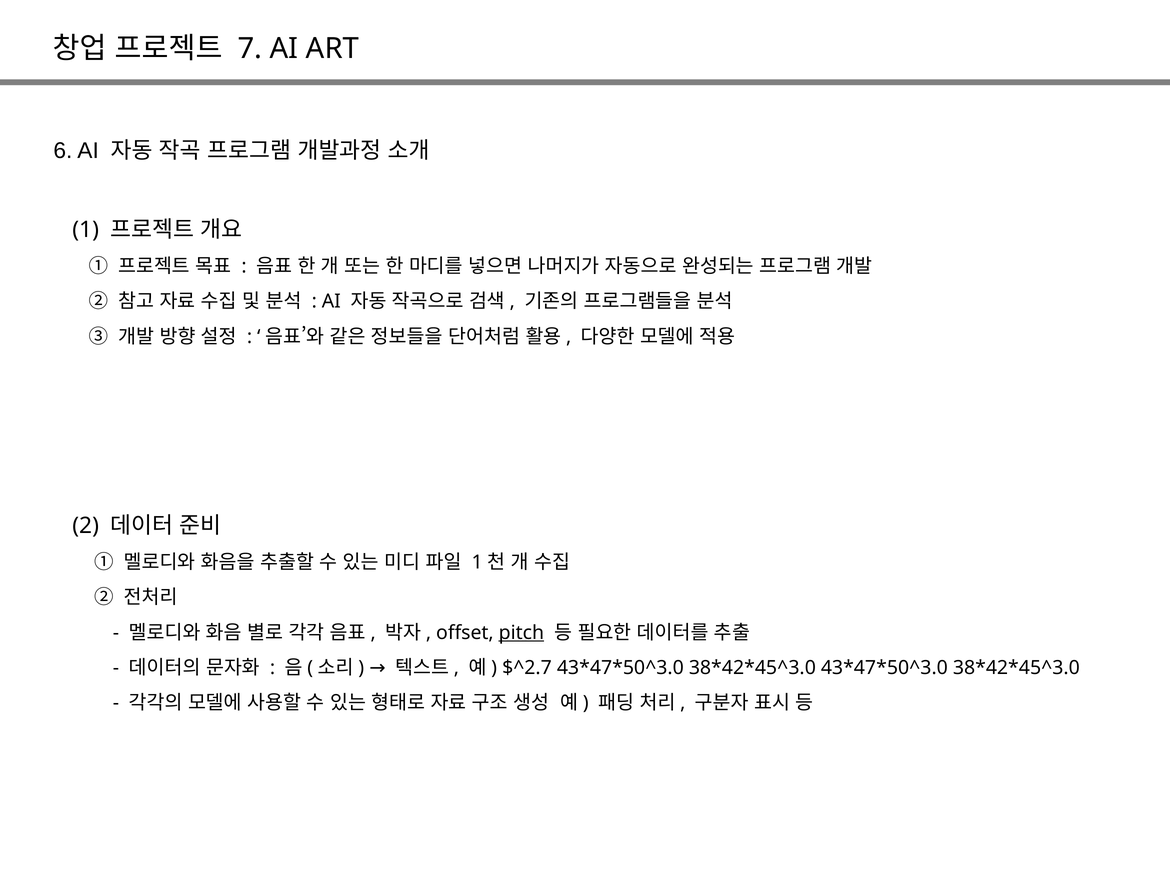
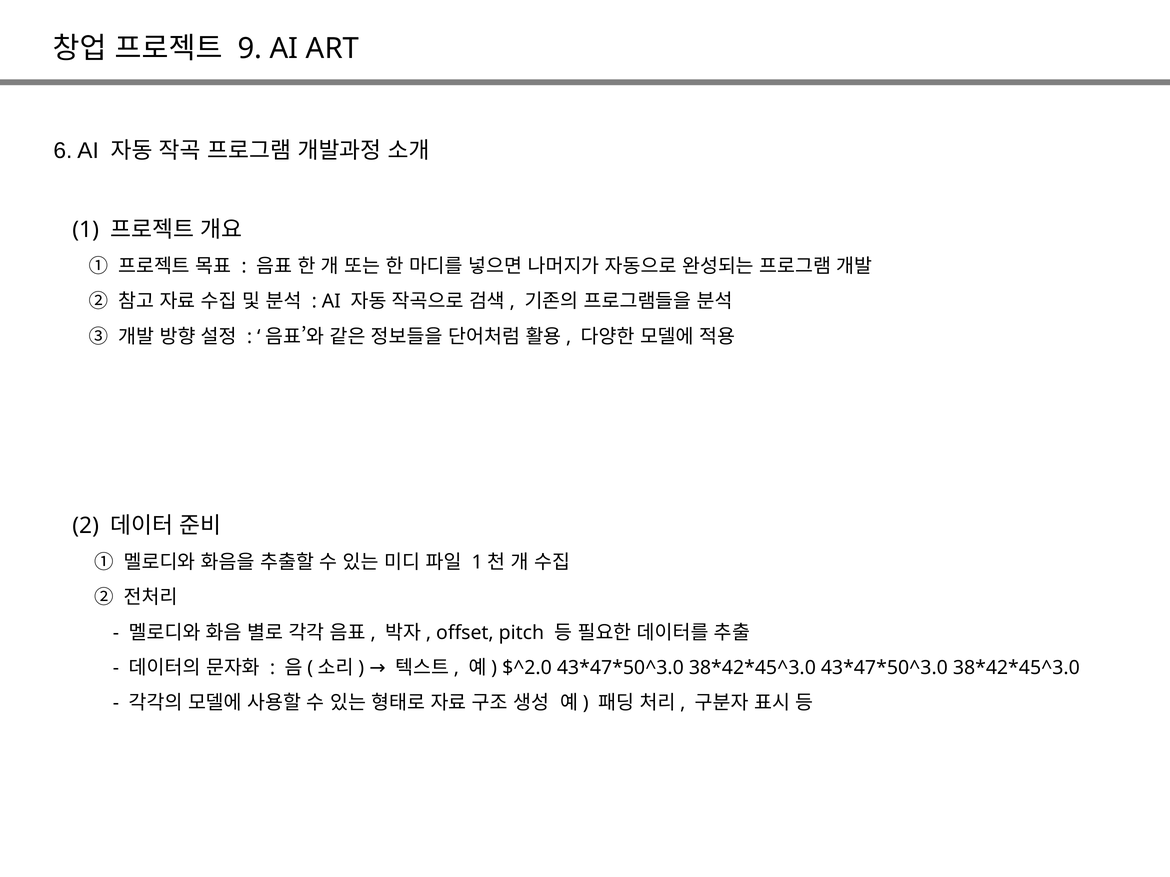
7: 7 -> 9
pitch underline: present -> none
$^2.7: $^2.7 -> $^2.0
